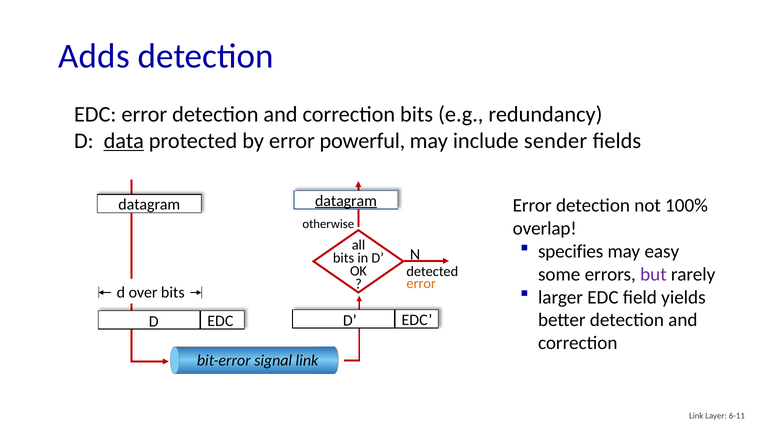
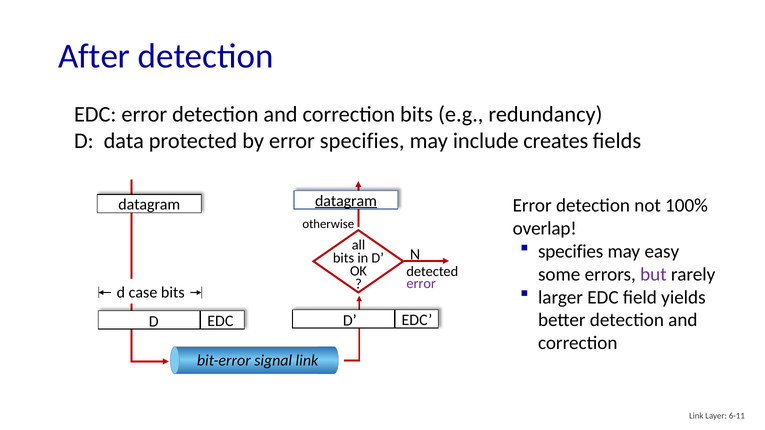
Adds: Adds -> After
data underline: present -> none
error powerful: powerful -> specifies
sender: sender -> creates
error at (421, 284) colour: orange -> purple
over: over -> case
